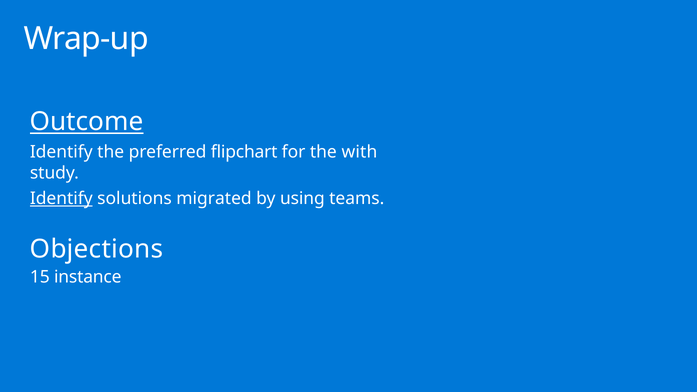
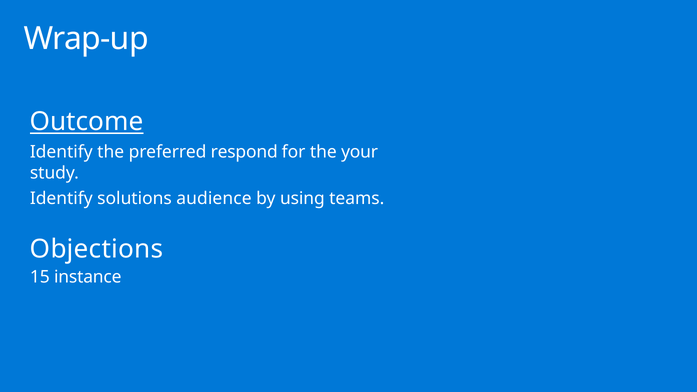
flipchart: flipchart -> respond
with: with -> your
Identify at (61, 198) underline: present -> none
migrated: migrated -> audience
